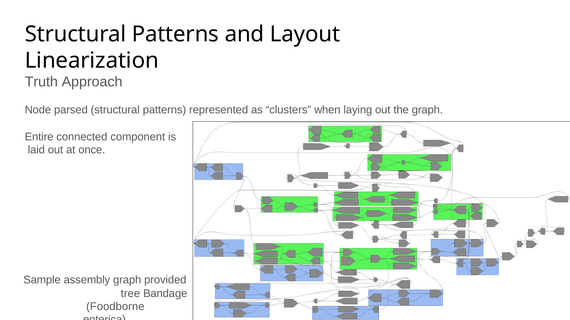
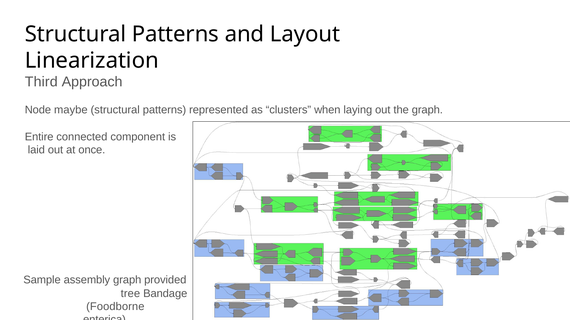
Truth: Truth -> Third
parsed: parsed -> maybe
